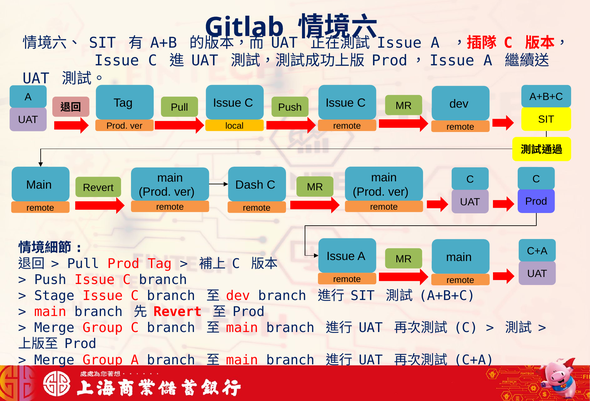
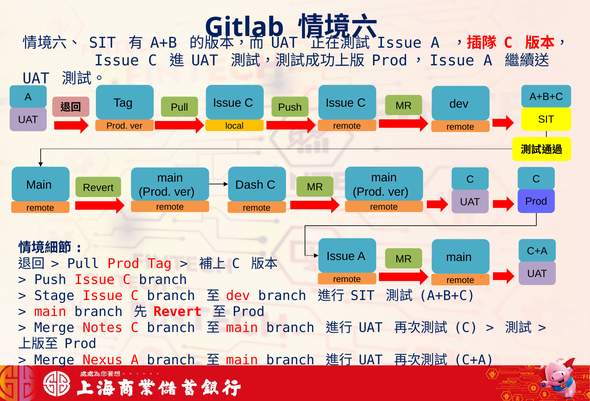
Group at (103, 328): Group -> Notes
Group at (103, 360): Group -> Nexus
